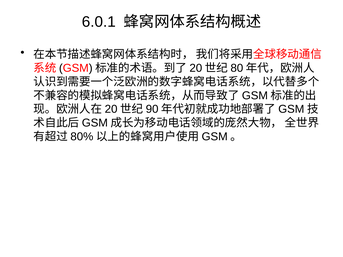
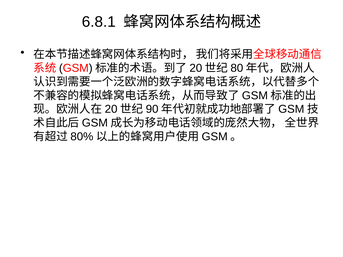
6.0.1: 6.0.1 -> 6.8.1
